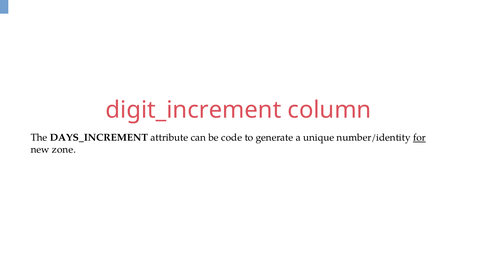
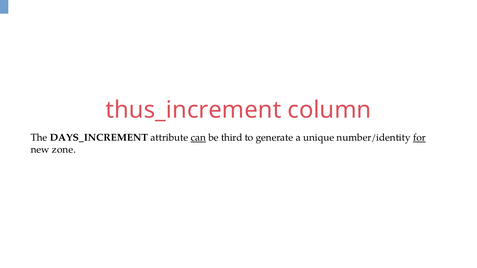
digit_increment: digit_increment -> thus_increment
can underline: none -> present
code: code -> third
